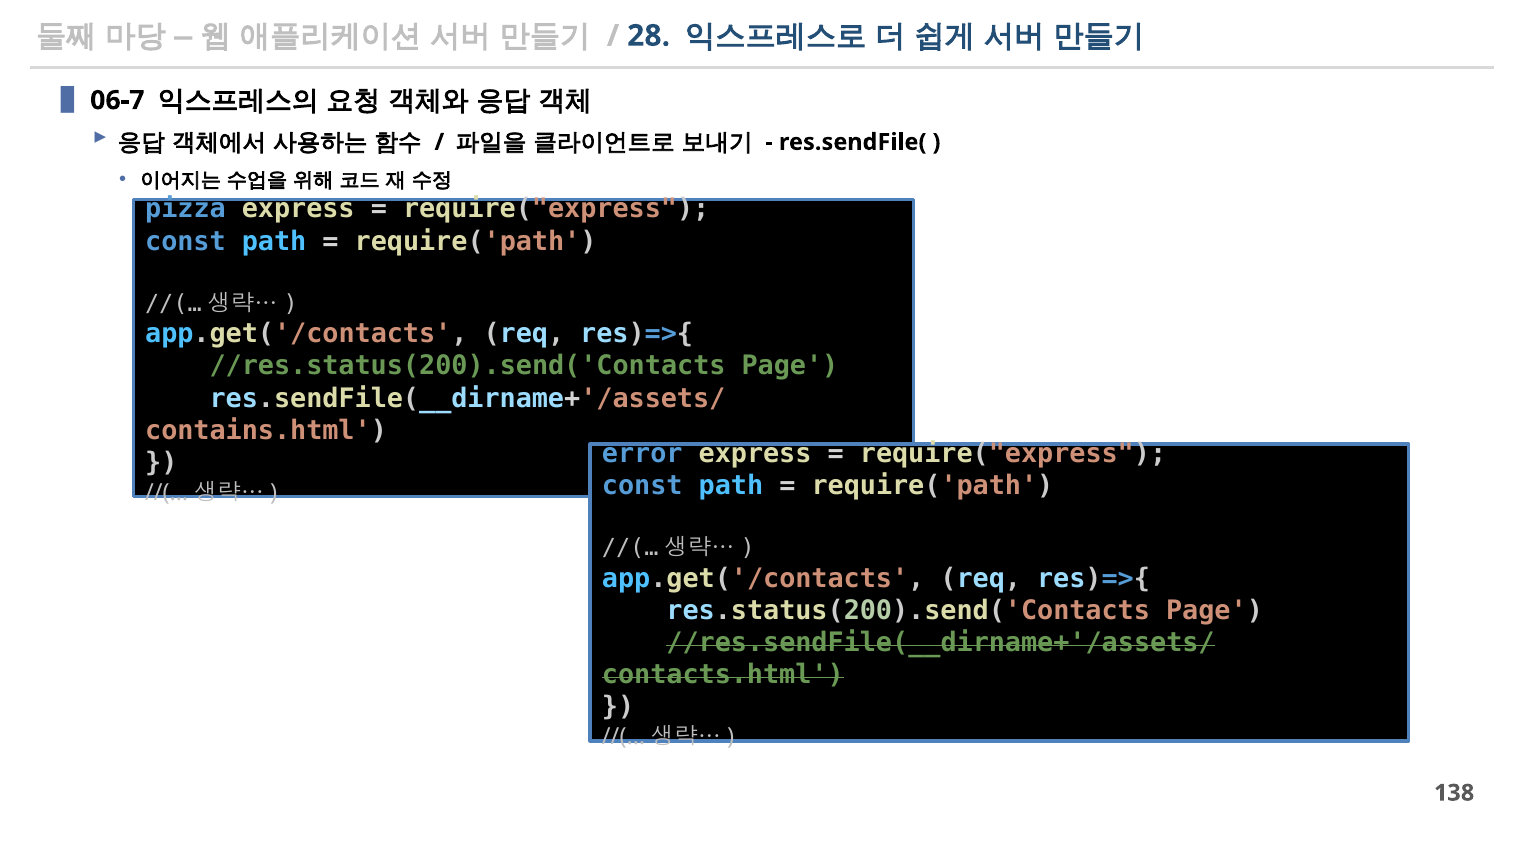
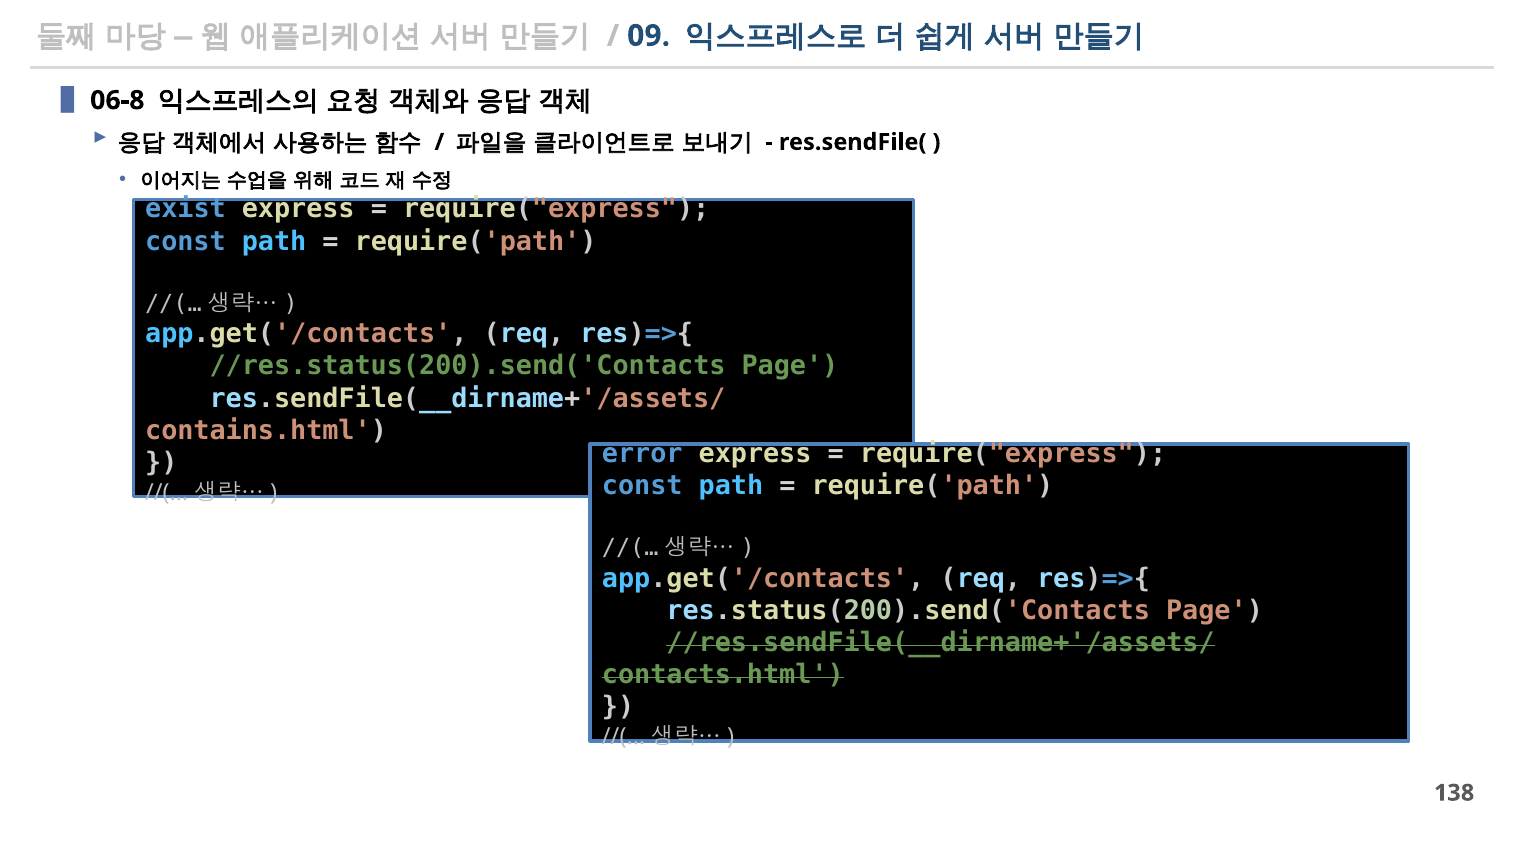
28: 28 -> 09
06-7: 06-7 -> 06-8
pizza: pizza -> exist
